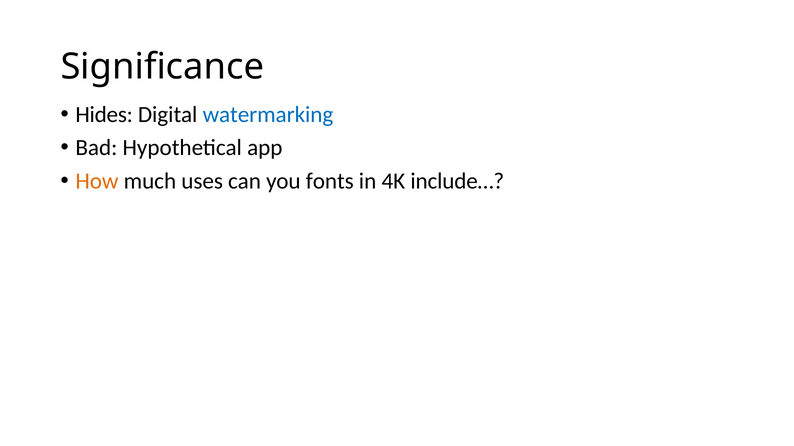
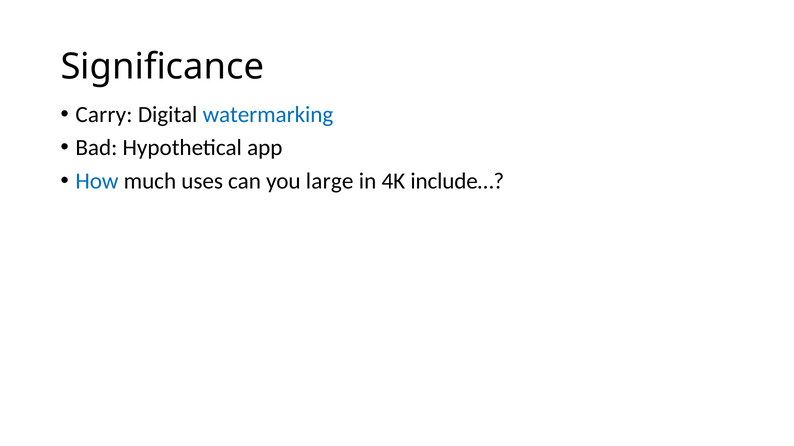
Hides: Hides -> Carry
How colour: orange -> blue
fonts: fonts -> large
